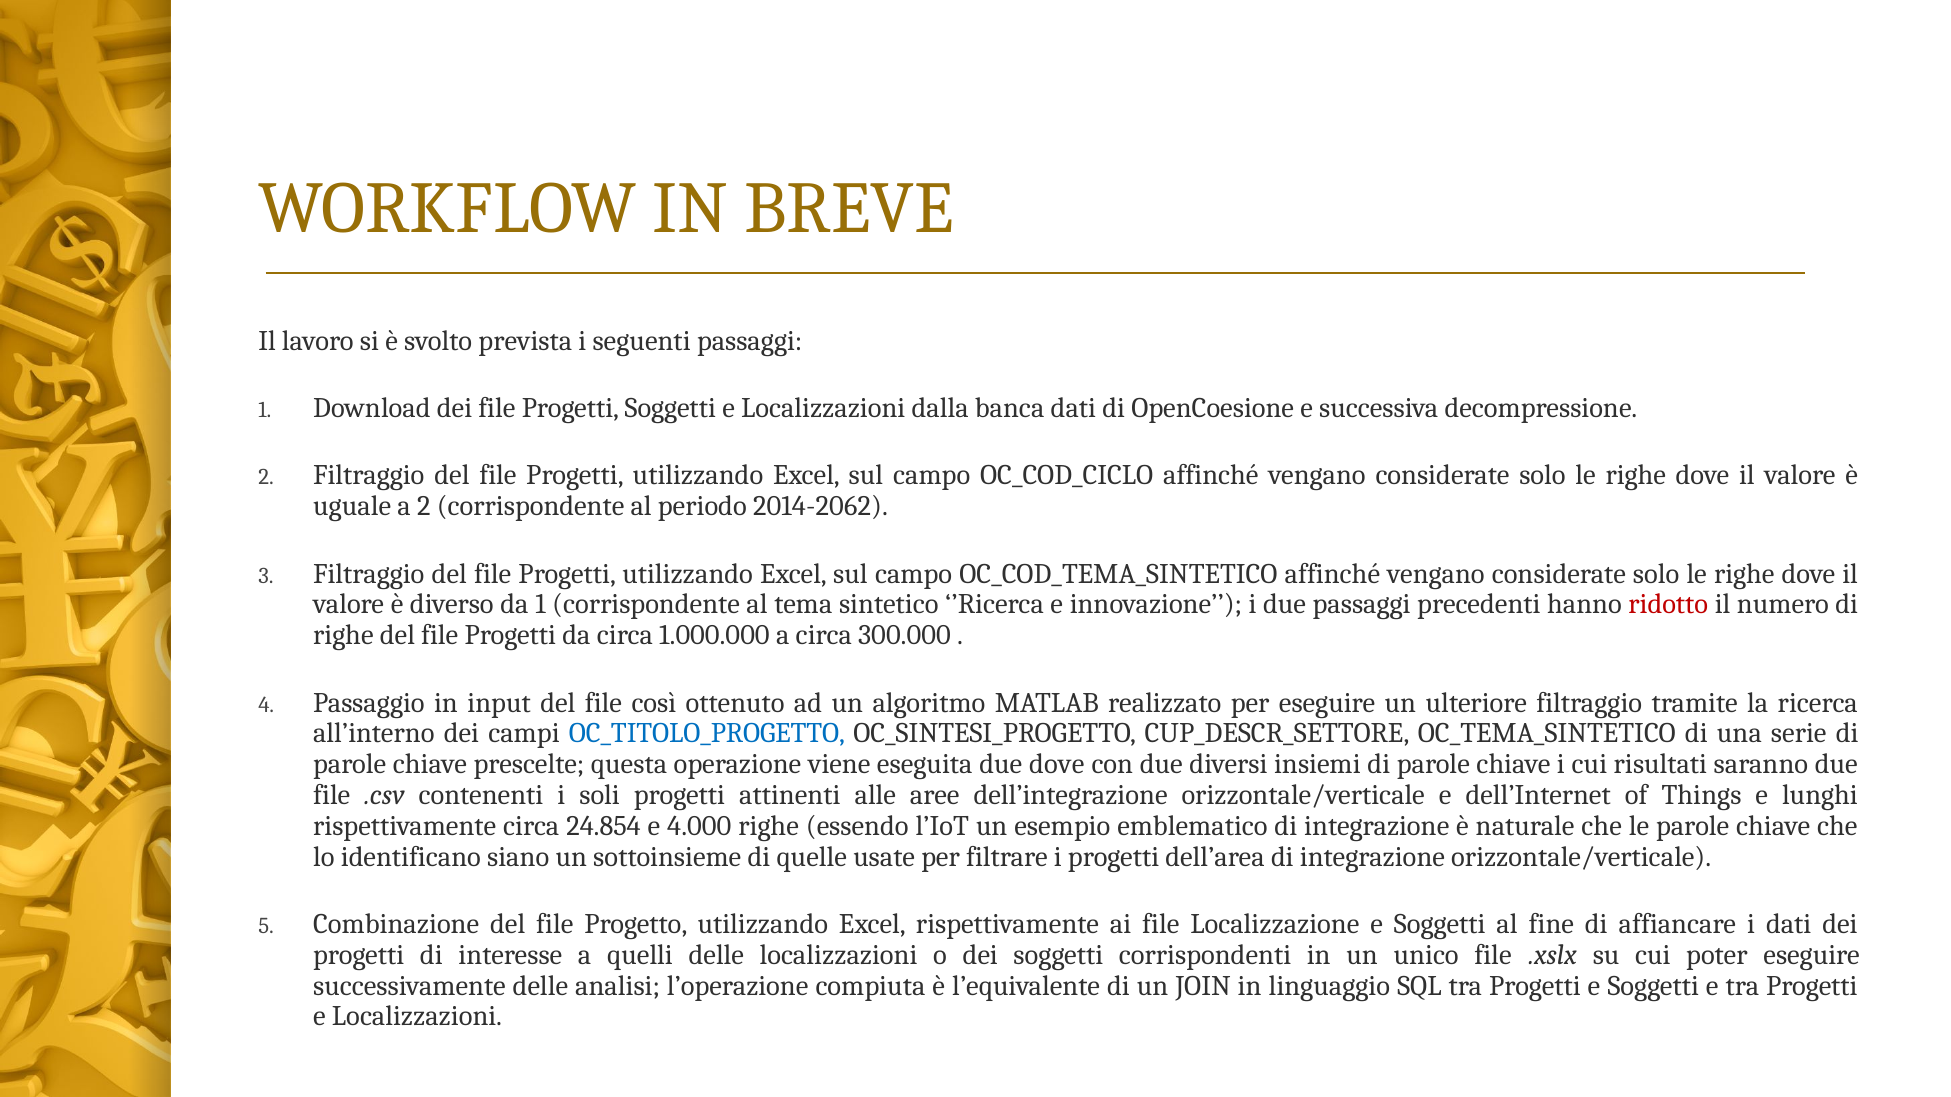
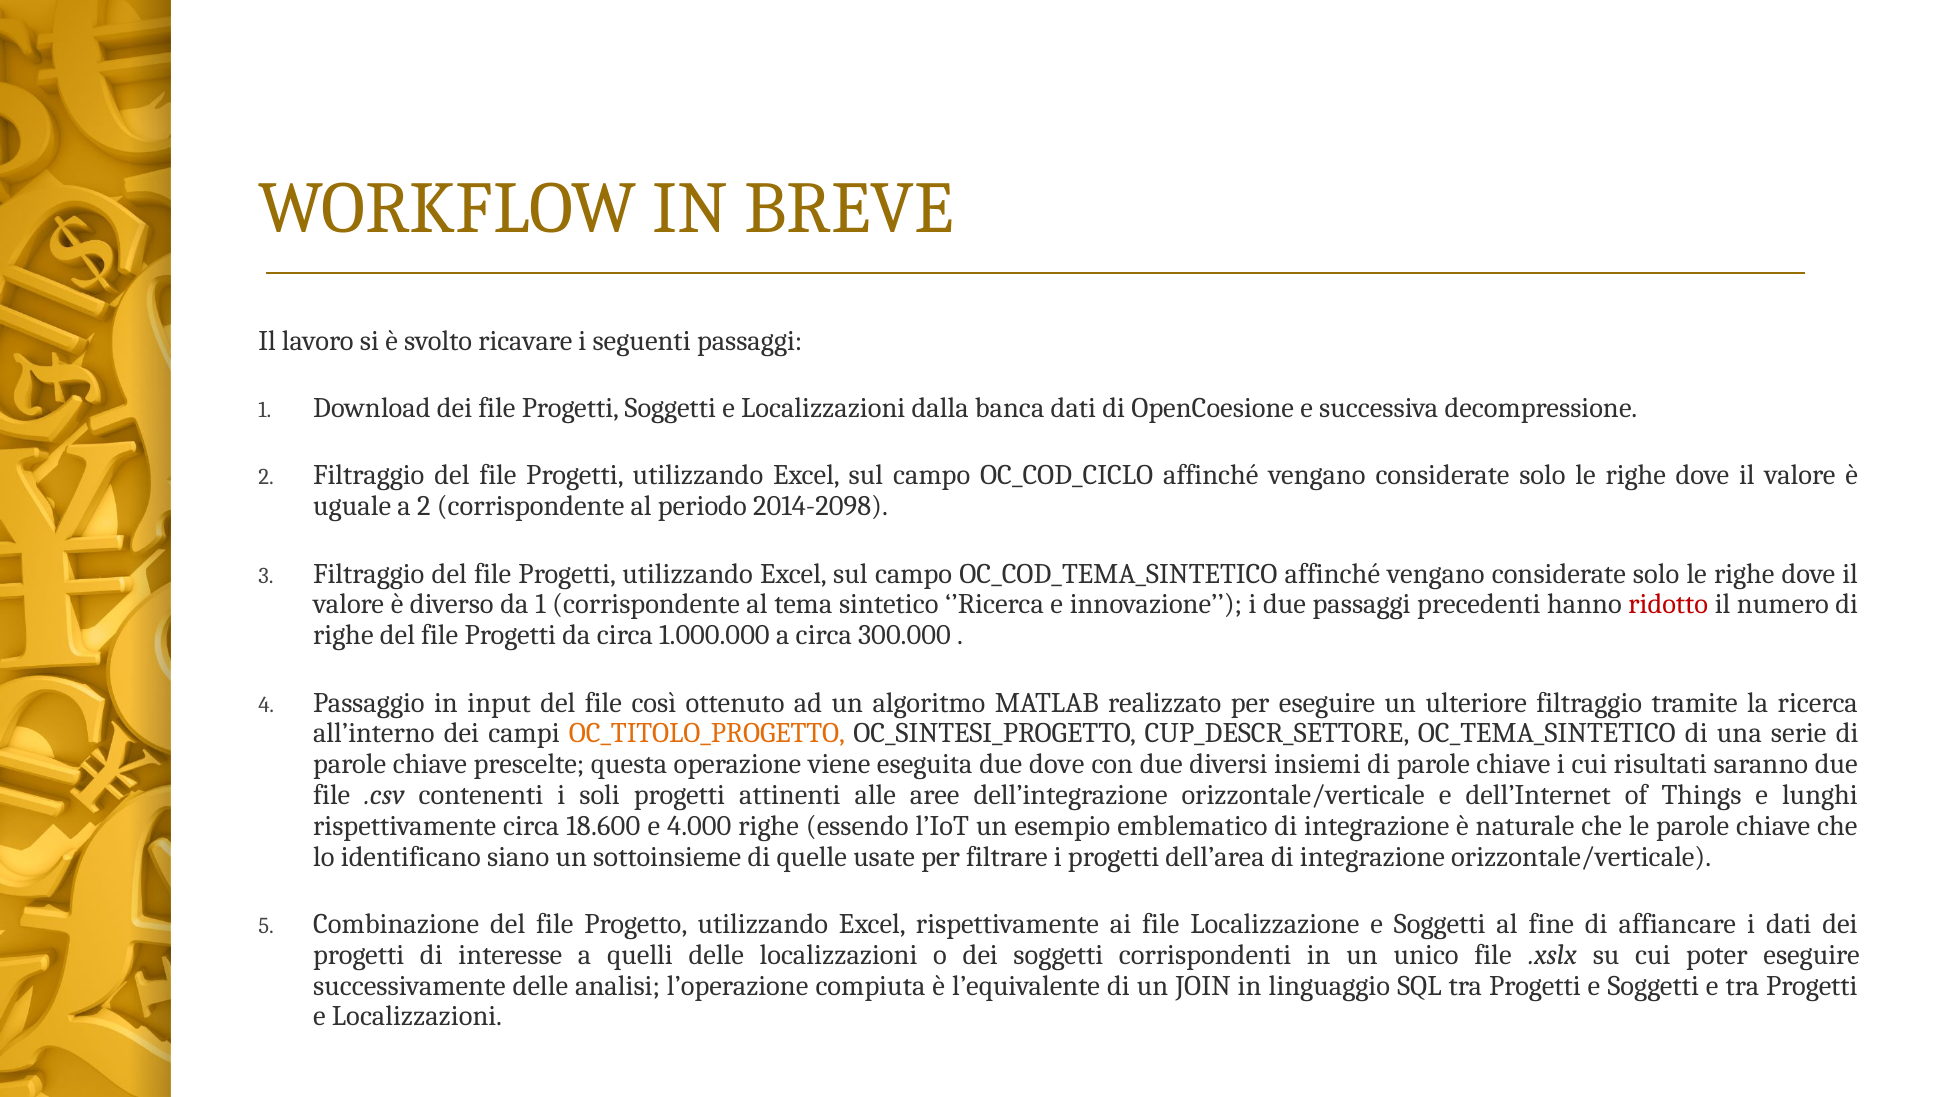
prevista: prevista -> ricavare
2014-2062: 2014-2062 -> 2014-2098
OC_TITOLO_PROGETTO colour: blue -> orange
24.854: 24.854 -> 18.600
